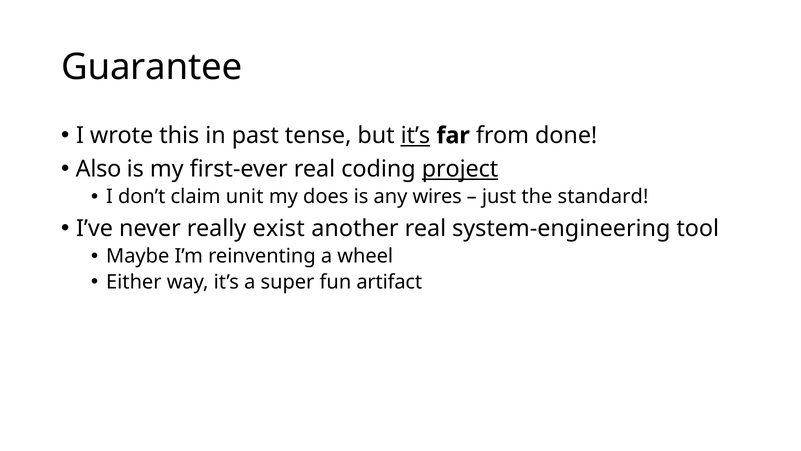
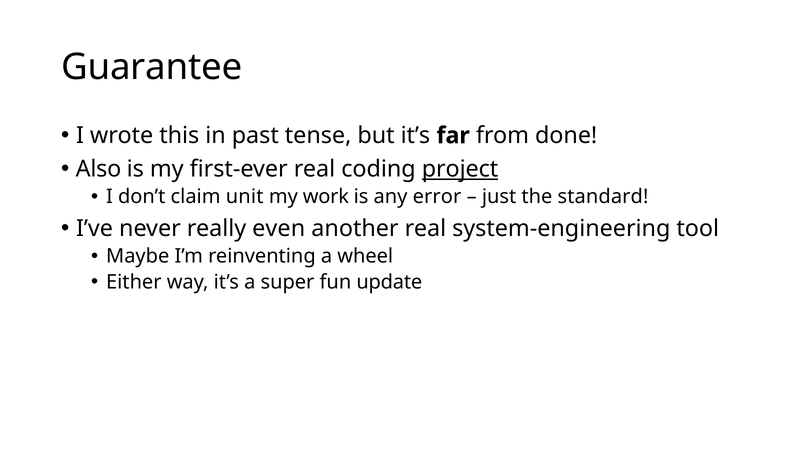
it’s at (415, 135) underline: present -> none
does: does -> work
wires: wires -> error
exist: exist -> even
artifact: artifact -> update
